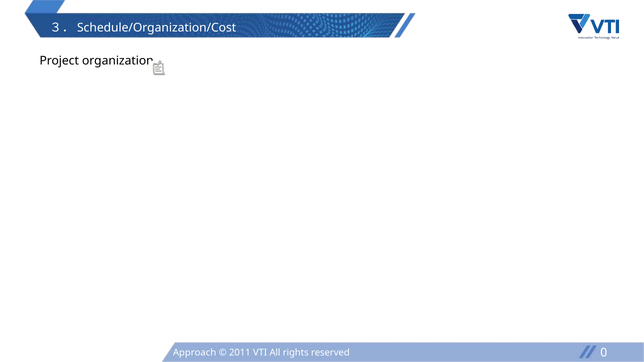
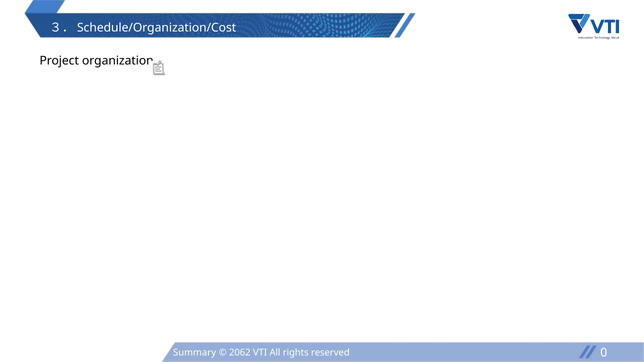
Approach: Approach -> Summary
2011: 2011 -> 2062
